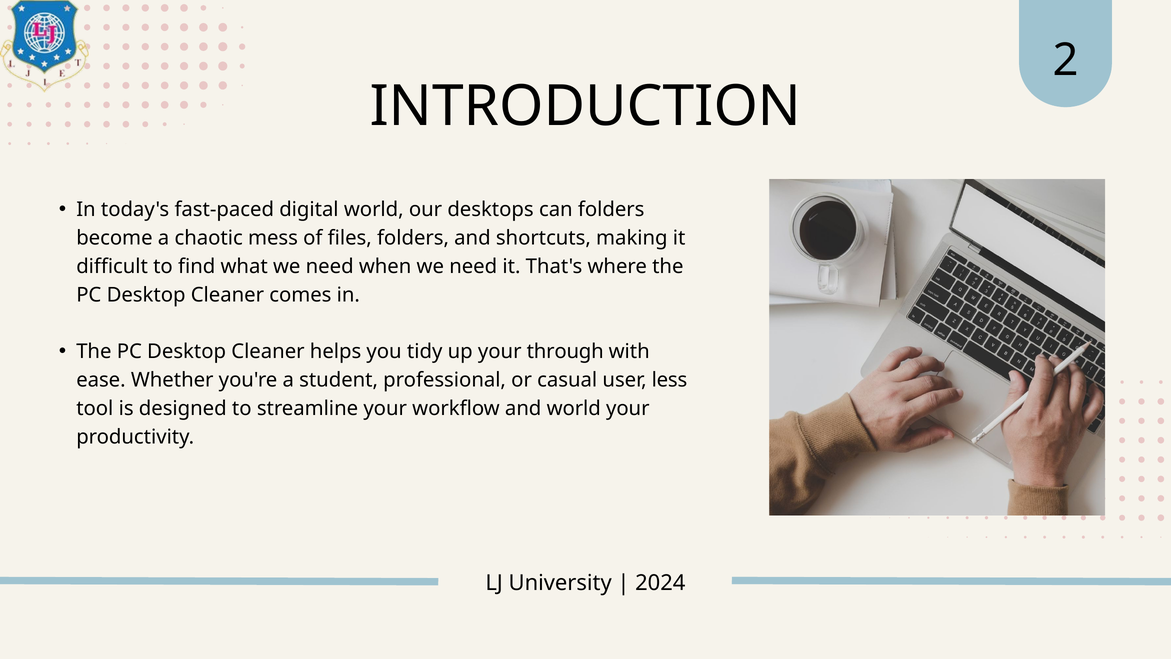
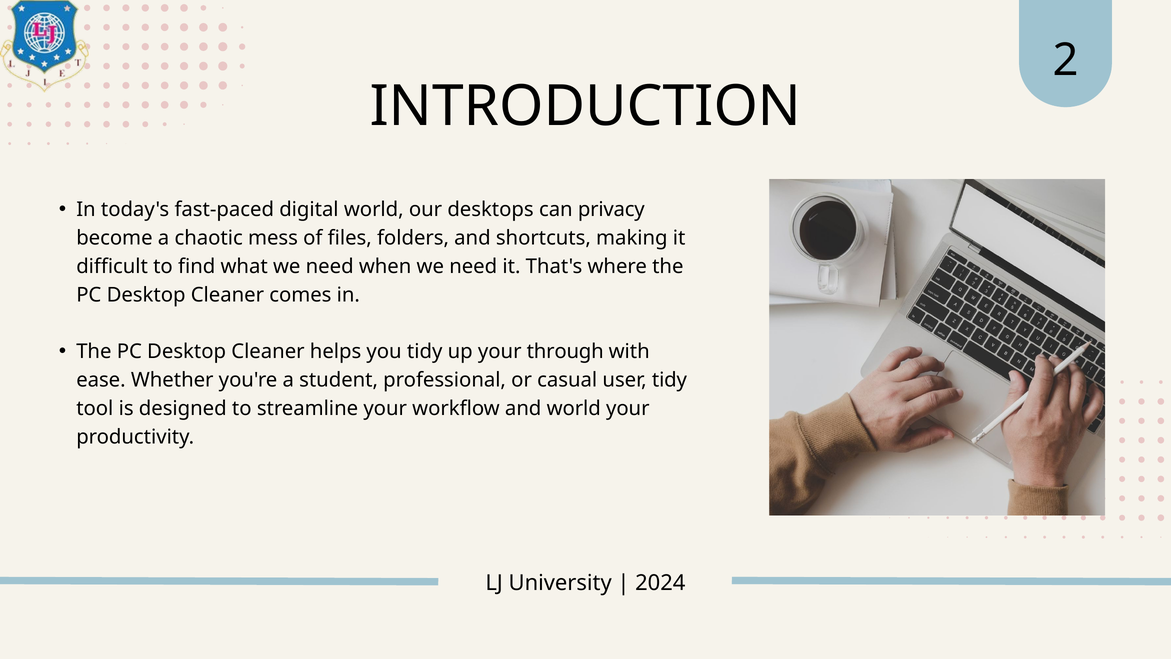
can folders: folders -> privacy
user less: less -> tidy
